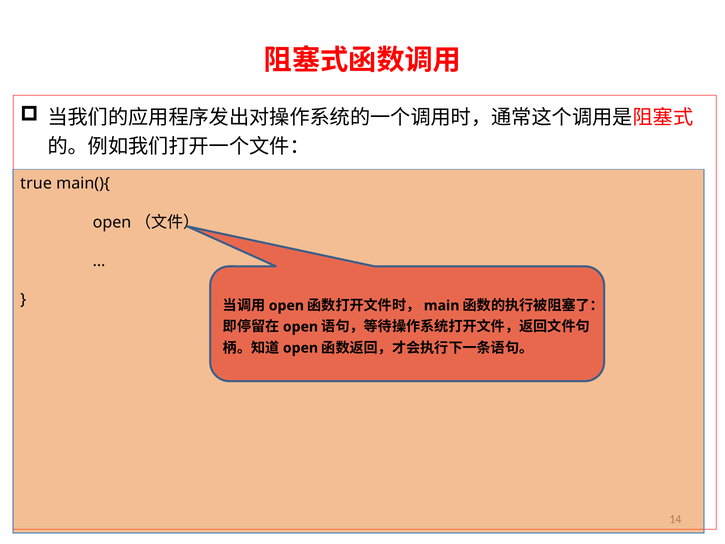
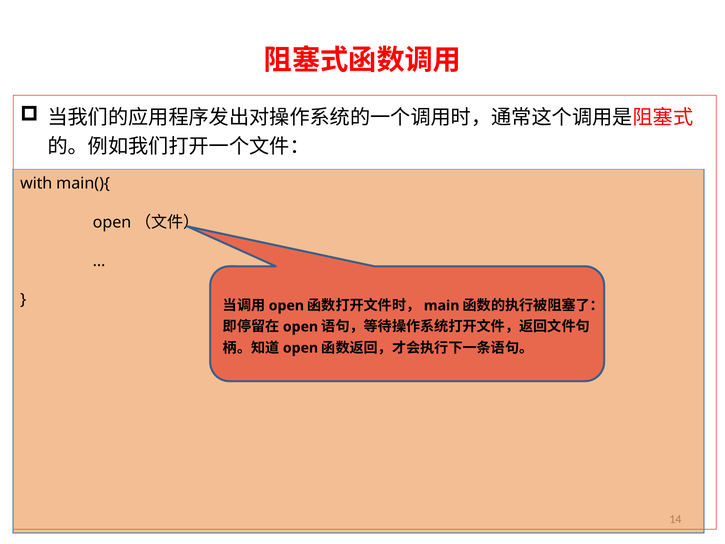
true: true -> with
